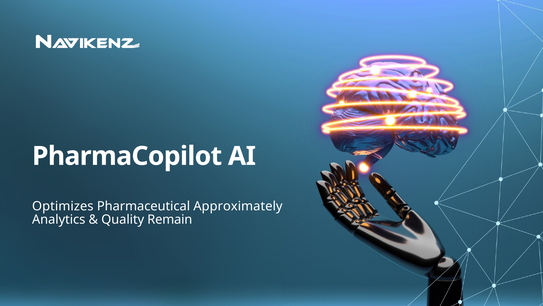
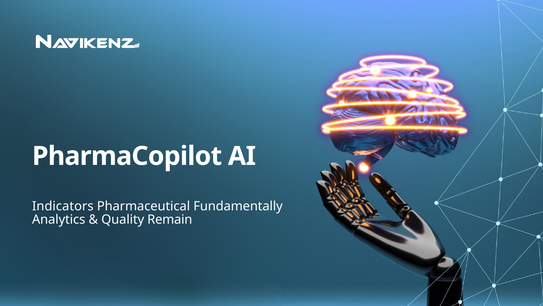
Optimizes: Optimizes -> Indicators
Approximately: Approximately -> Fundamentally
